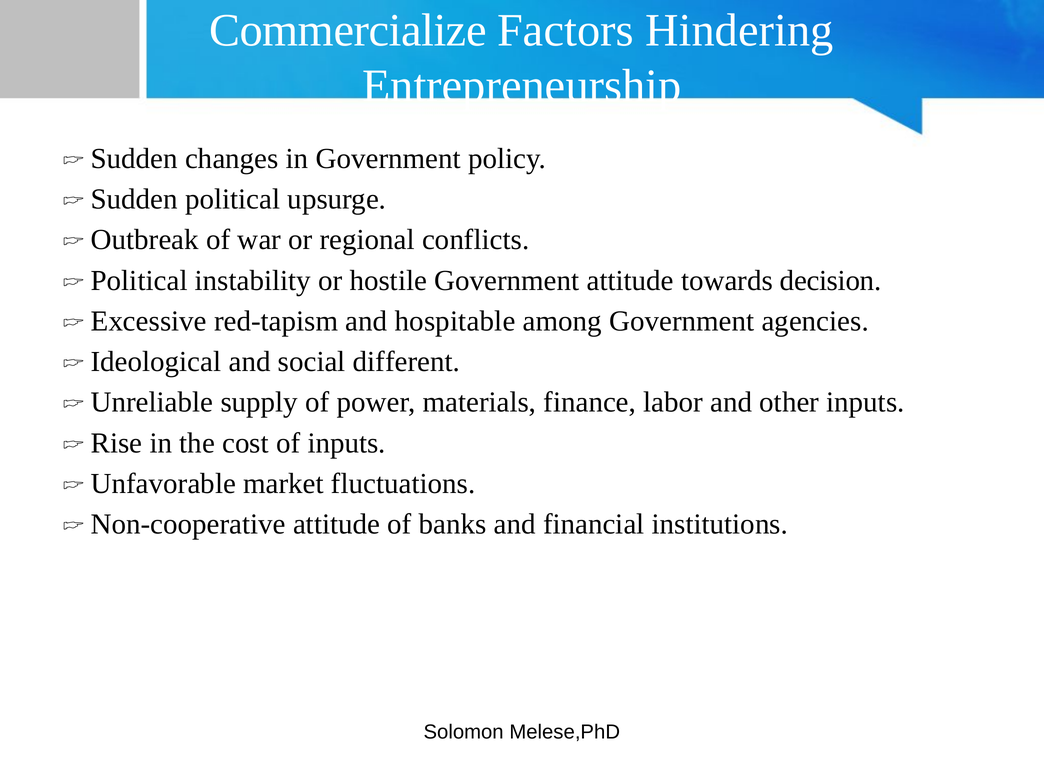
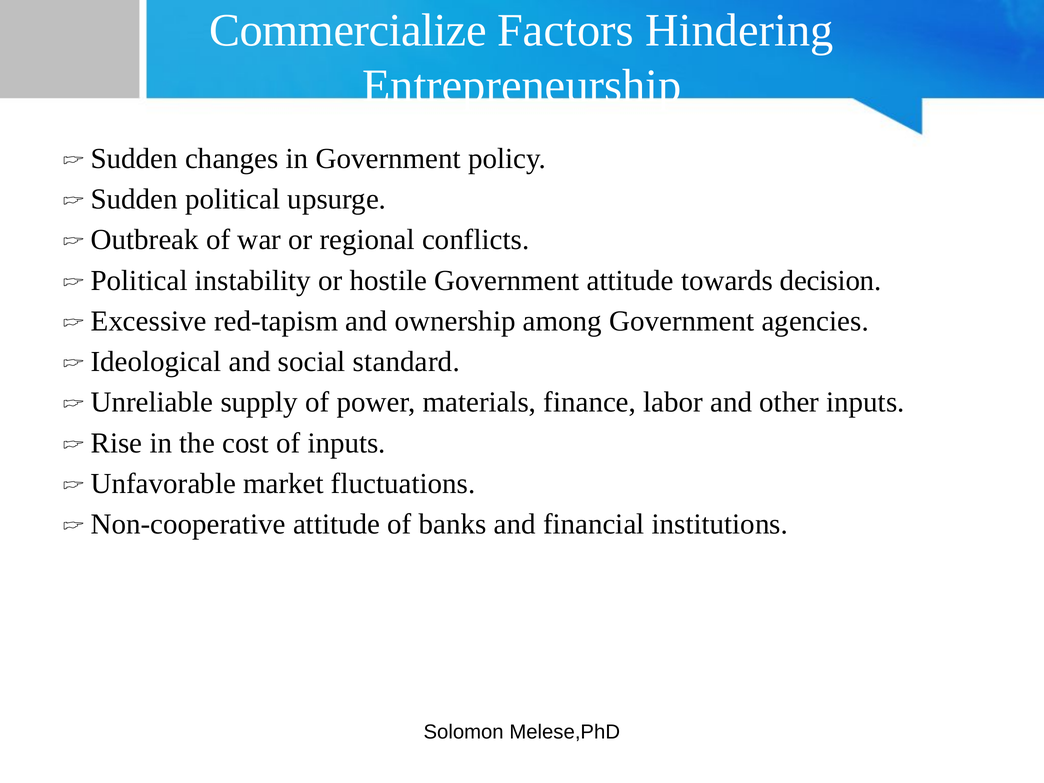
hospitable: hospitable -> ownership
different: different -> standard
